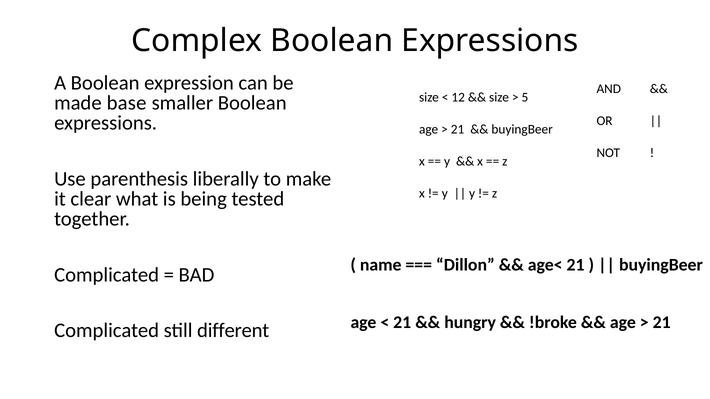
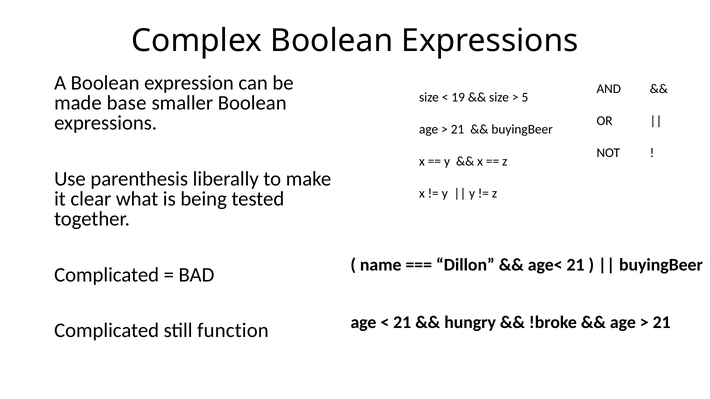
12: 12 -> 19
different: different -> function
